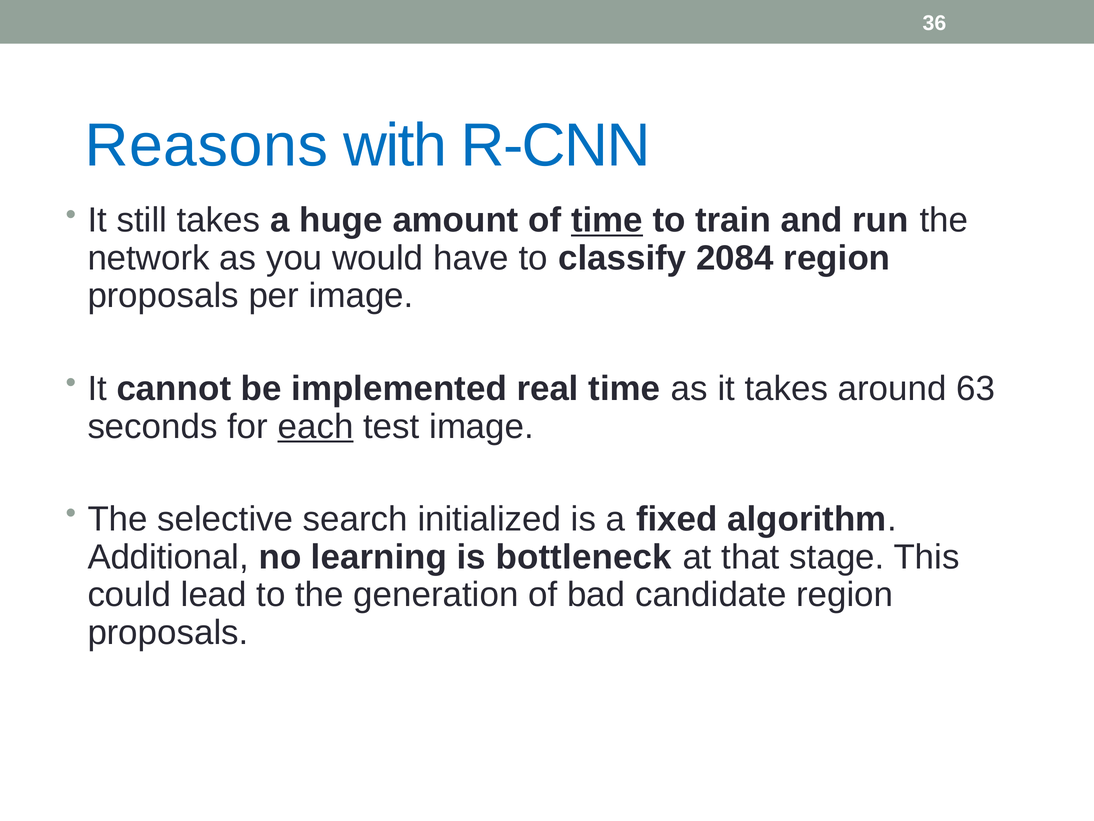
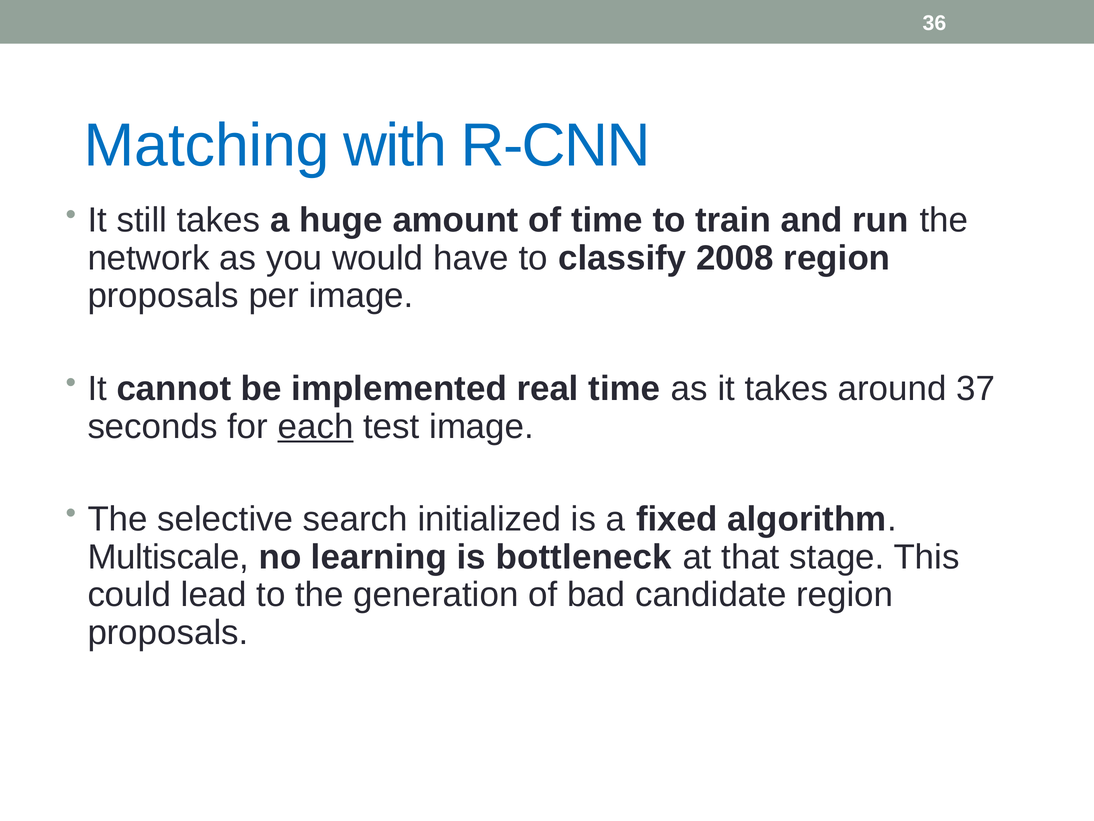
Reasons: Reasons -> Matching
time at (607, 220) underline: present -> none
2084: 2084 -> 2008
63: 63 -> 37
Additional: Additional -> Multiscale
